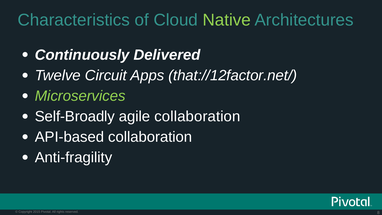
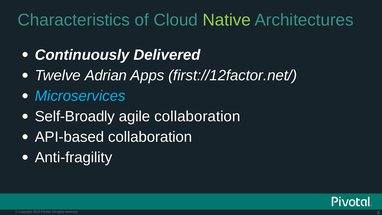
Circuit: Circuit -> Adrian
that://12factor.net/: that://12factor.net/ -> first://12factor.net/
Microservices colour: light green -> light blue
